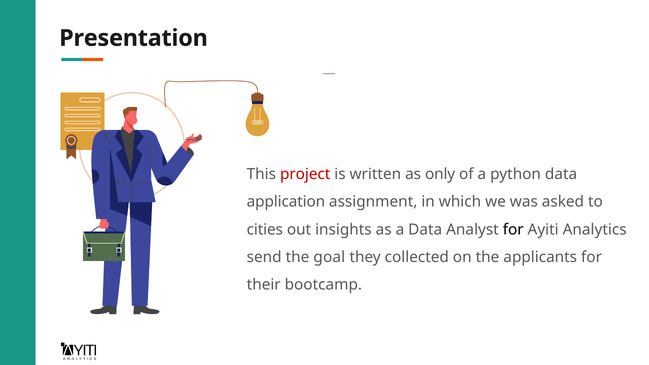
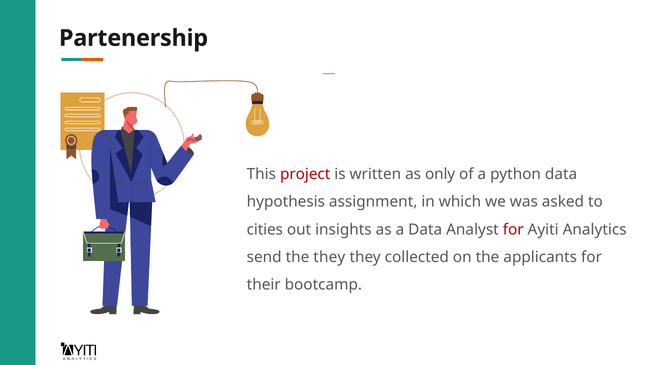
Presentation: Presentation -> Partenership
application: application -> hypothesis
for at (513, 230) colour: black -> red
the goal: goal -> they
